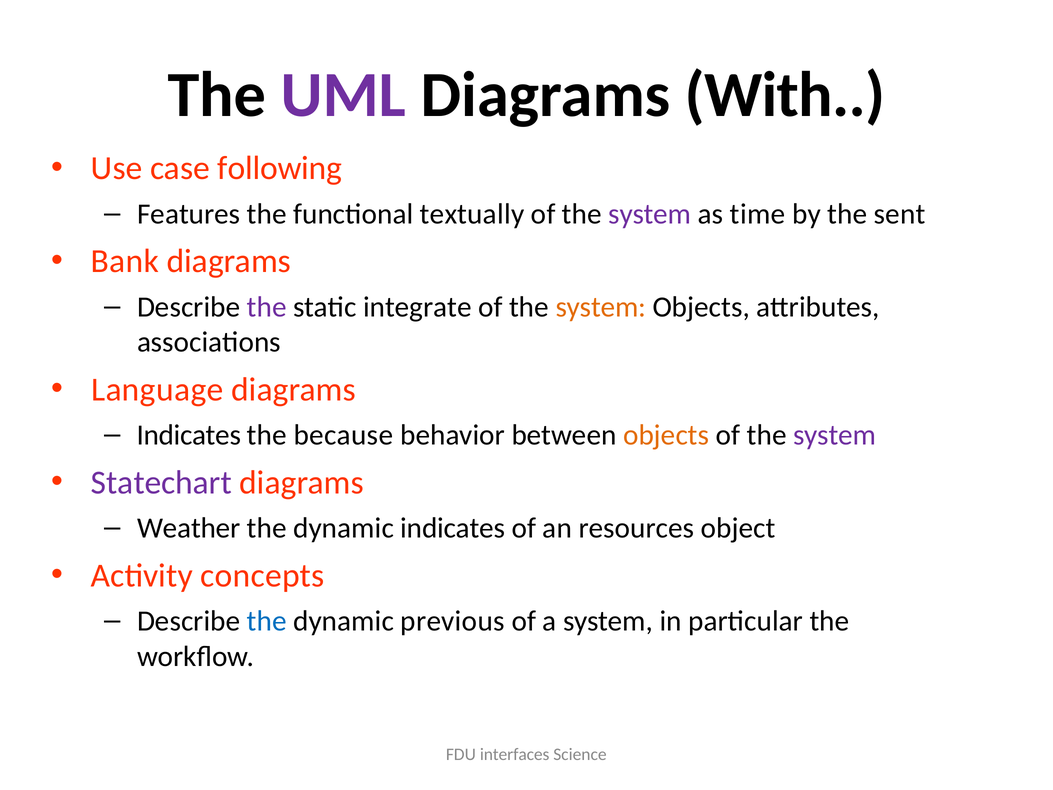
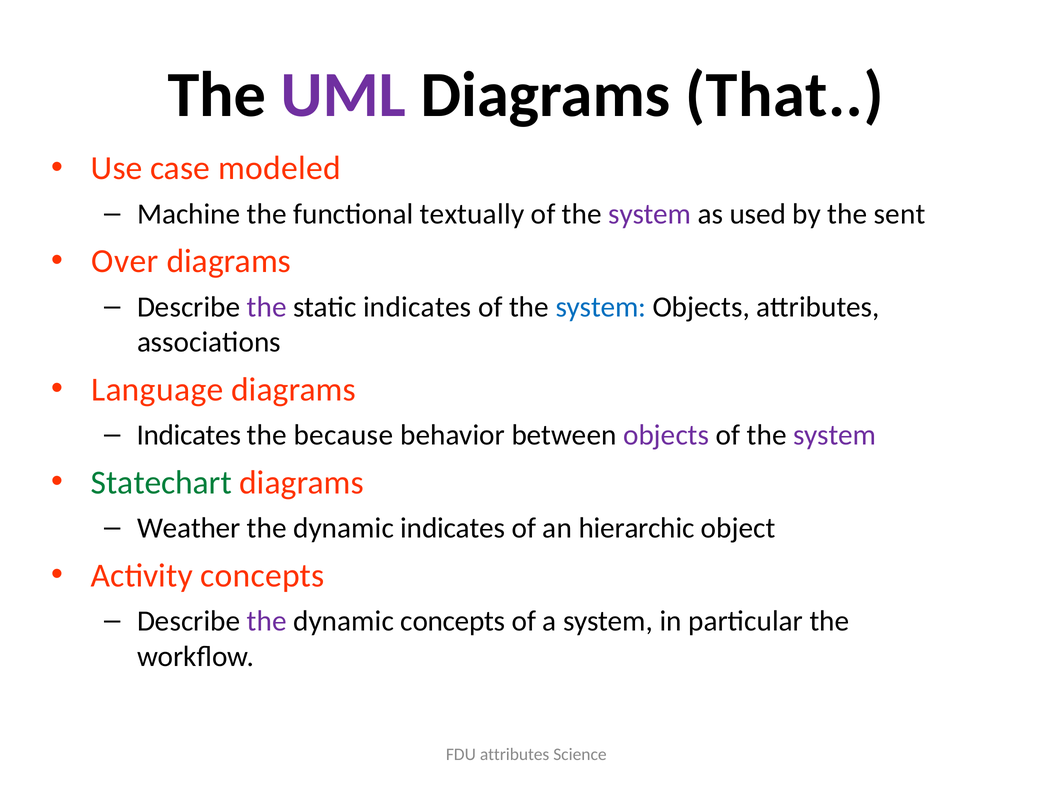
With: With -> That
following: following -> modeled
Features: Features -> Machine
time: time -> used
Bank: Bank -> Over
static integrate: integrate -> indicates
system at (601, 307) colour: orange -> blue
objects at (666, 435) colour: orange -> purple
Statechart colour: purple -> green
resources: resources -> hierarchic
the at (267, 621) colour: blue -> purple
dynamic previous: previous -> concepts
FDU interfaces: interfaces -> attributes
